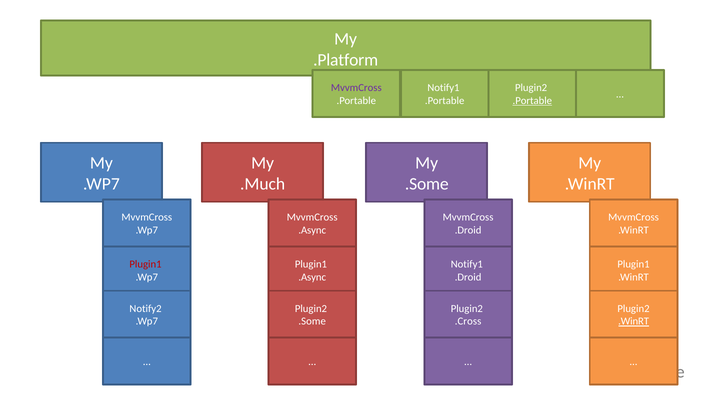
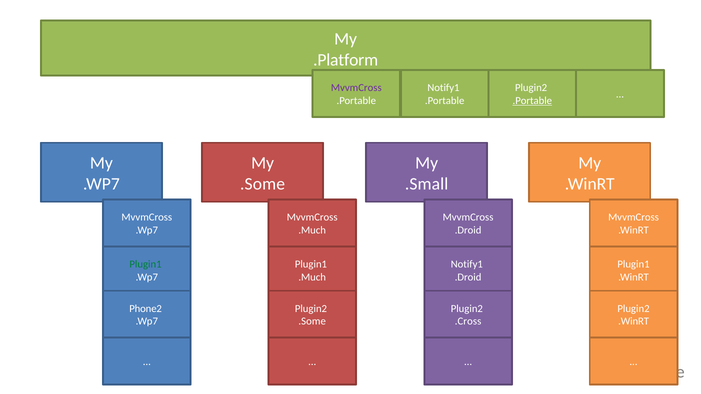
.Much at (263, 184): .Much -> .Some
.Some at (427, 184): .Some -> .Small
.Async at (312, 231): .Async -> .Much
Plugin1 at (146, 265) colour: red -> green
.Async at (312, 278): .Async -> .Much
Notify2: Notify2 -> Phone2
.WinRT at (634, 322) underline: present -> none
